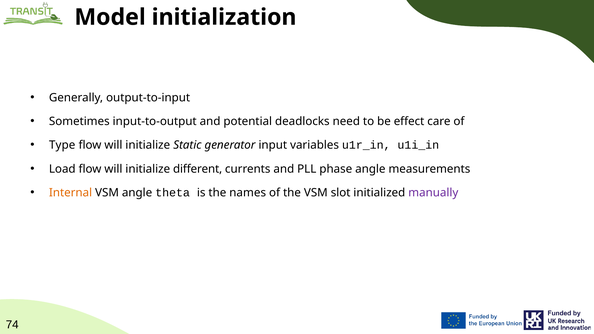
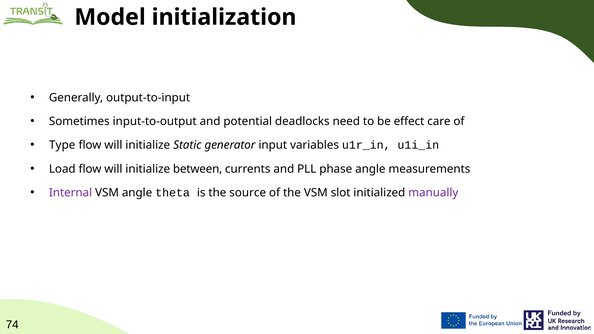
different: different -> between
Internal colour: orange -> purple
names: names -> source
